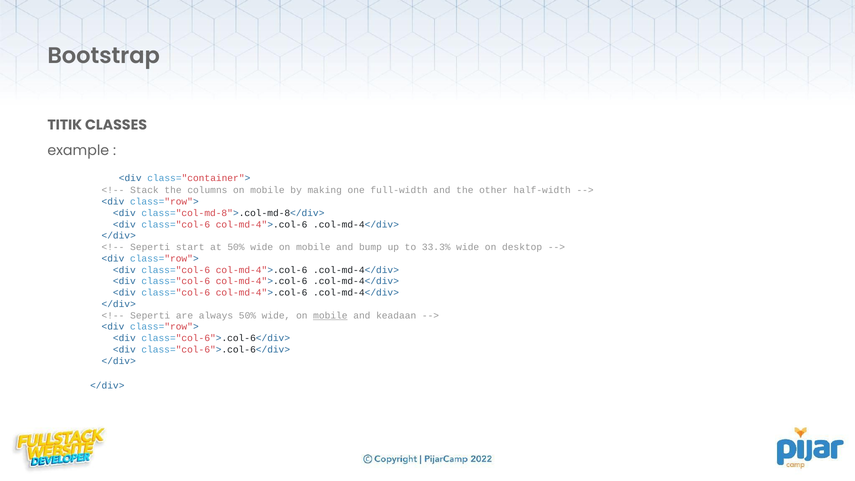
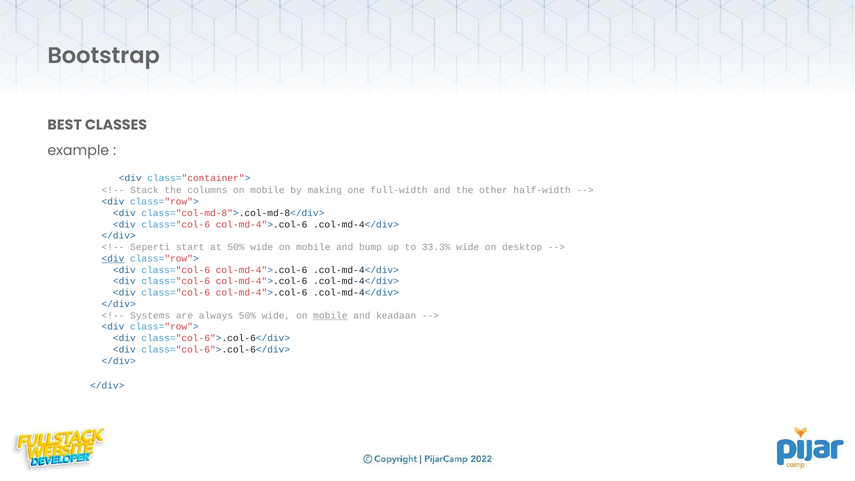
TITIK: TITIK -> BEST
<div at (113, 259) underline: none -> present
Seperti at (150, 315): Seperti -> Systems
